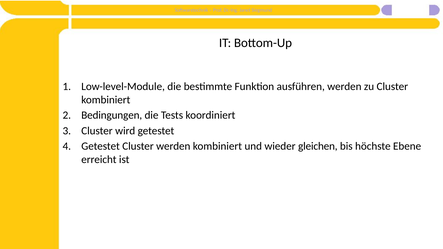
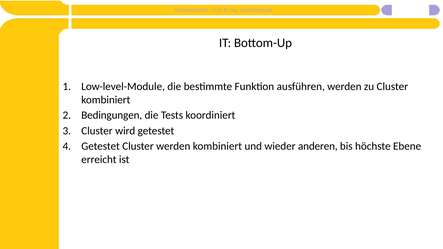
gleichen: gleichen -> anderen
